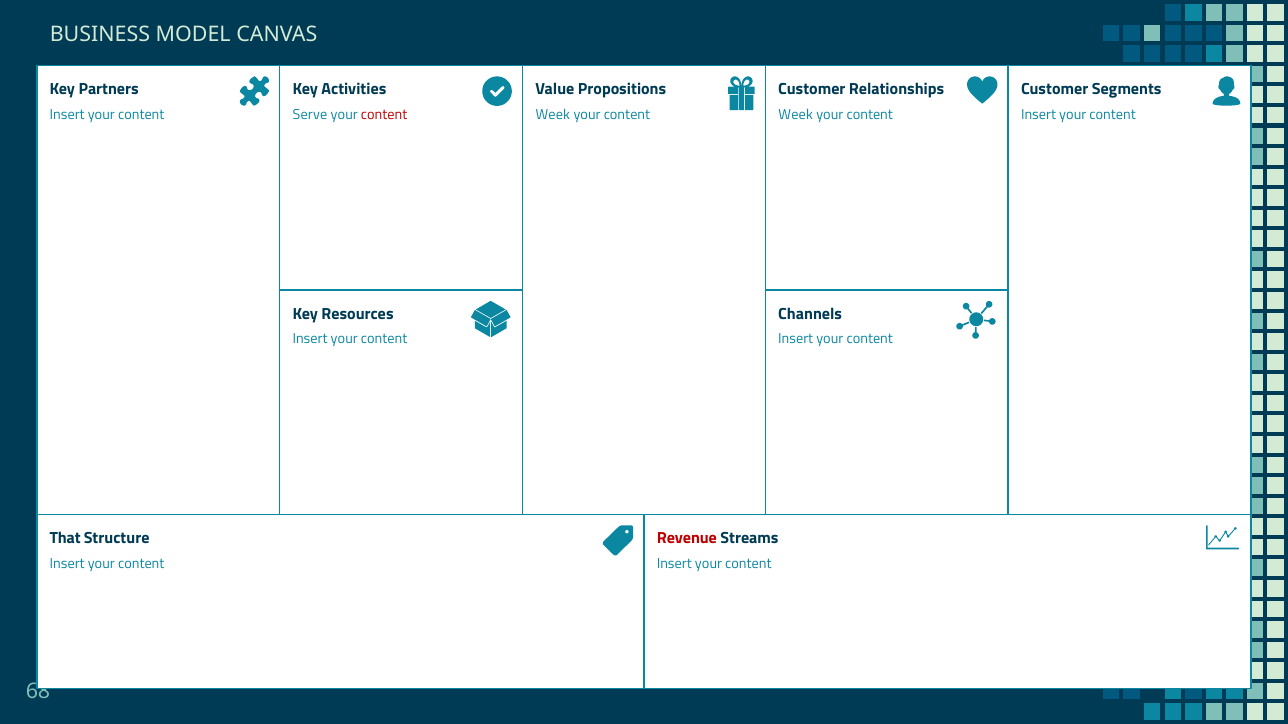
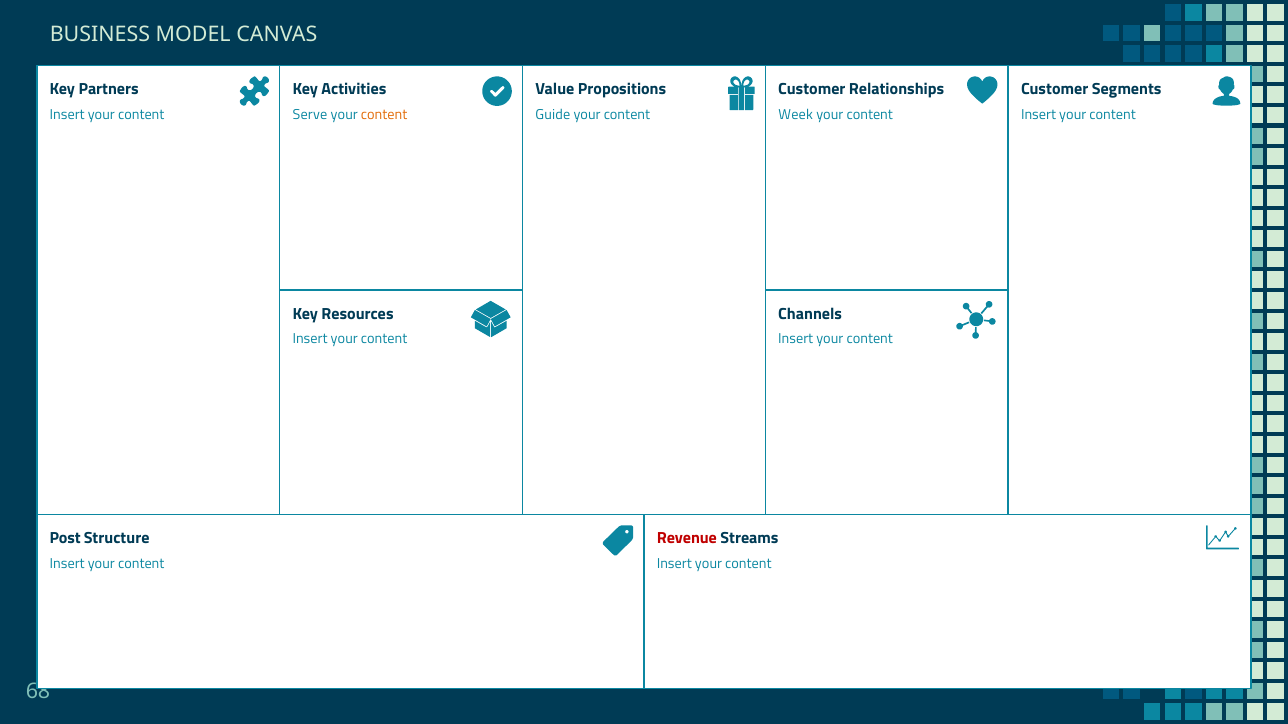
content at (384, 115) colour: red -> orange
Week at (553, 115): Week -> Guide
That: That -> Post
